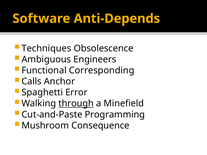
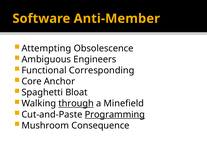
Anti-Depends: Anti-Depends -> Anti-Member
Techniques: Techniques -> Attempting
Calls: Calls -> Core
Error: Error -> Bloat
Programming underline: none -> present
